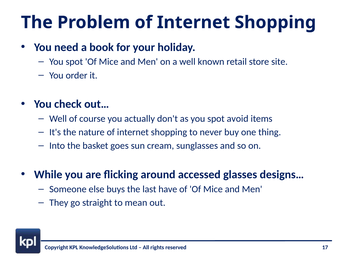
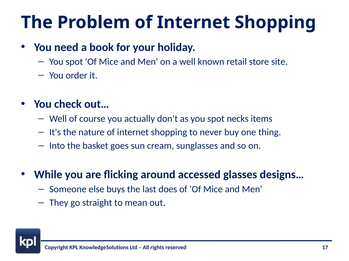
avoid: avoid -> necks
have: have -> does
